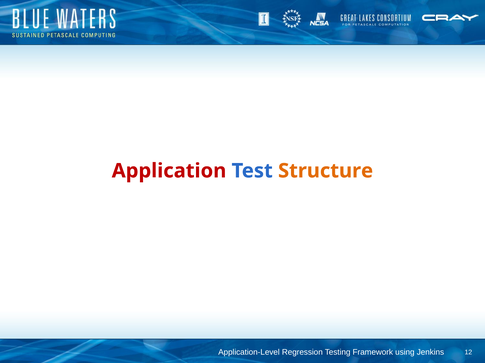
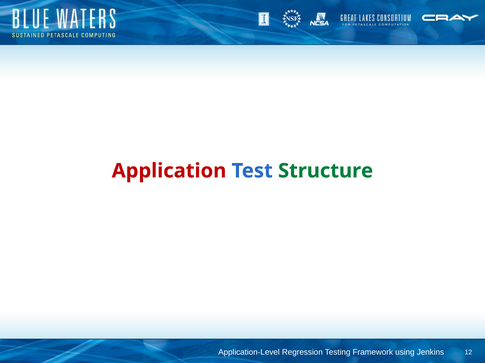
Structure colour: orange -> green
